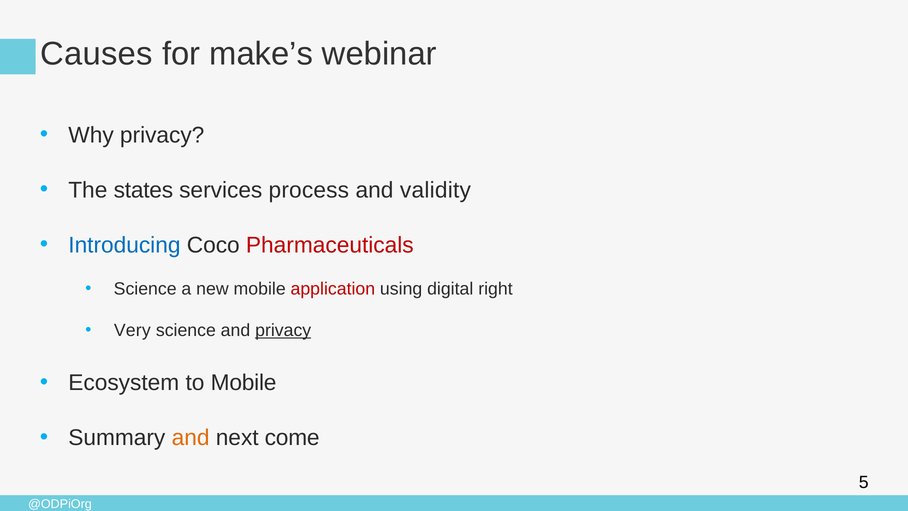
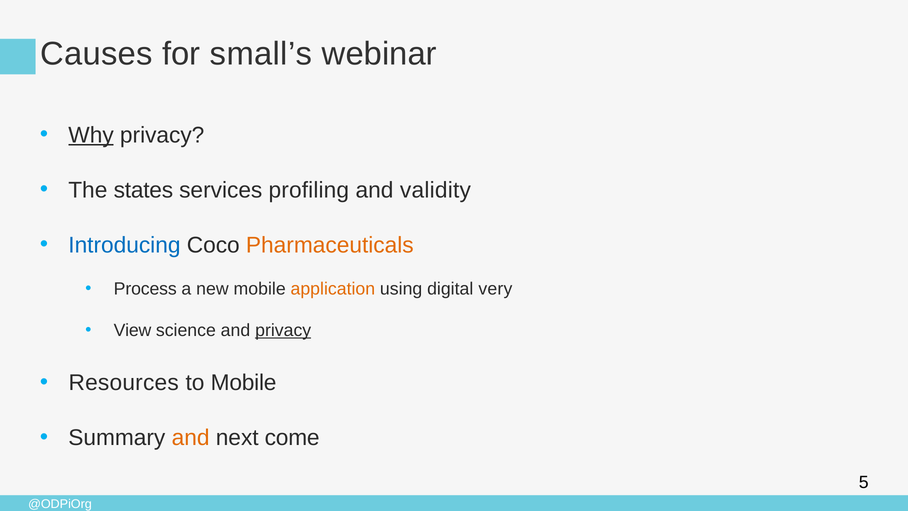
make’s: make’s -> small’s
Why underline: none -> present
process: process -> profiling
Pharmaceuticals colour: red -> orange
Science at (145, 289): Science -> Process
application colour: red -> orange
right: right -> very
Very: Very -> View
Ecosystem: Ecosystem -> Resources
